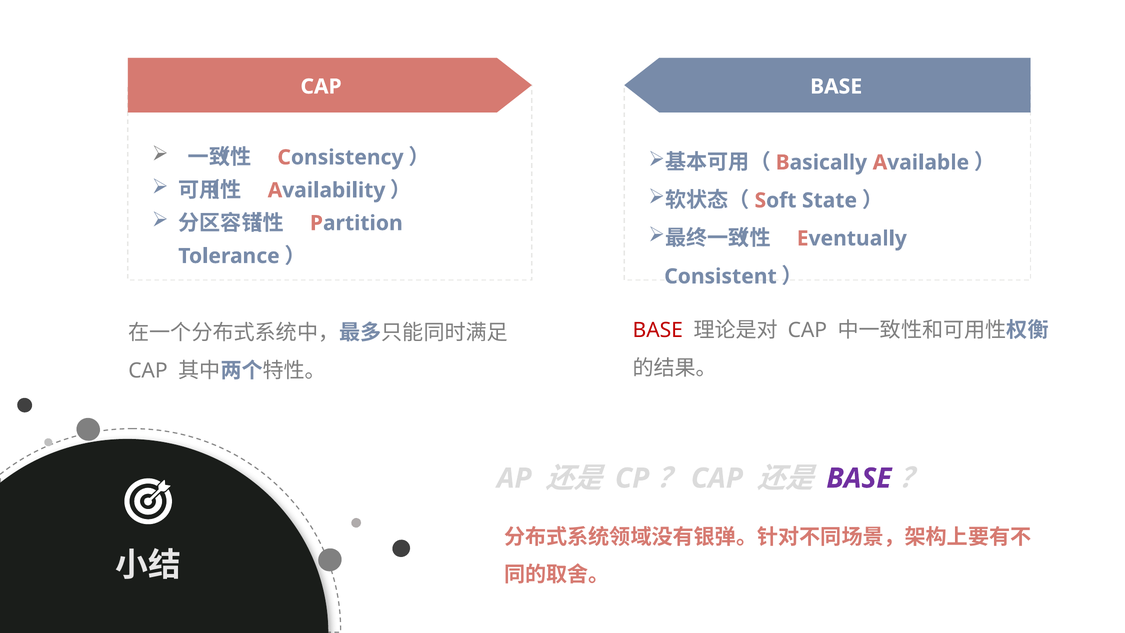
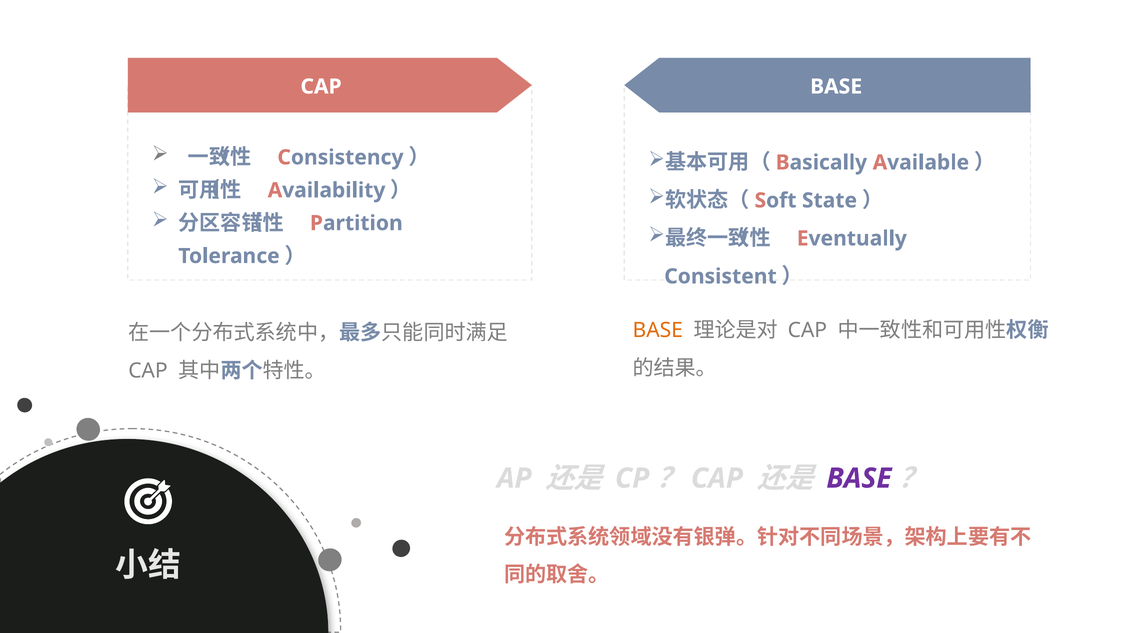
BASE at (658, 330) colour: red -> orange
